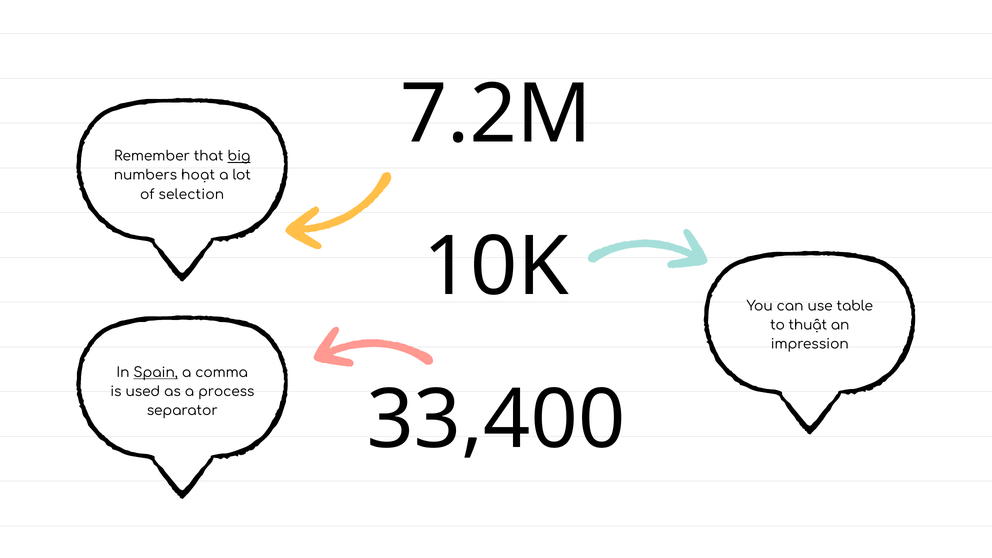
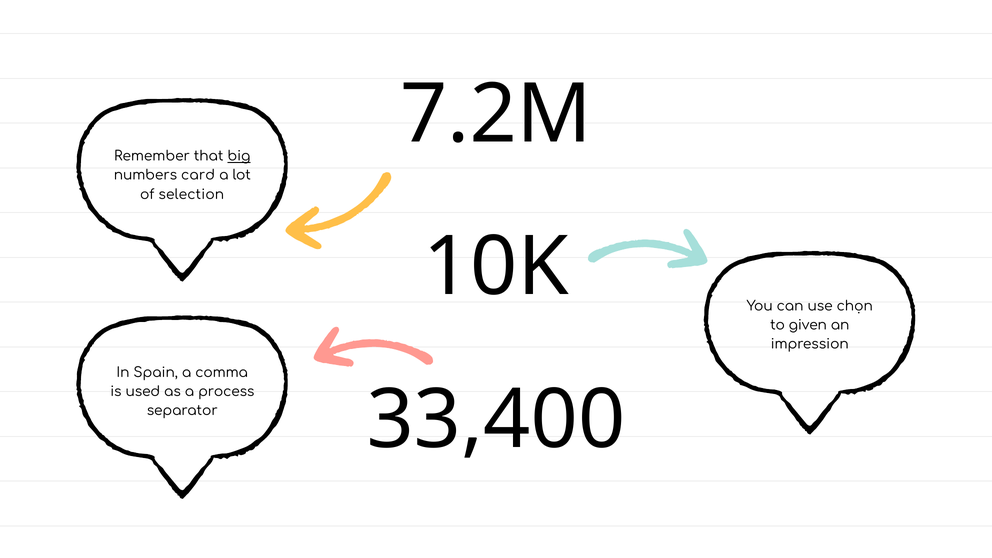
hoạt: hoạt -> card
table: table -> chọn
thuật: thuật -> given
Spain underline: present -> none
